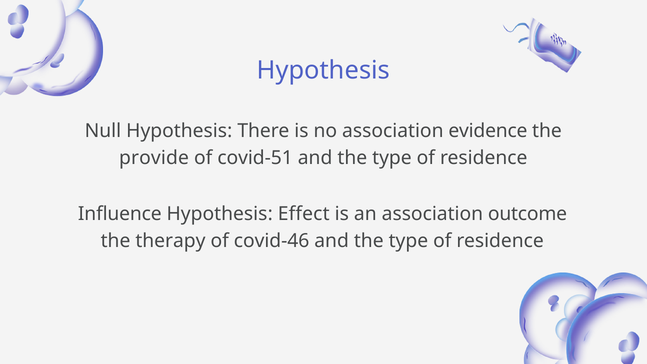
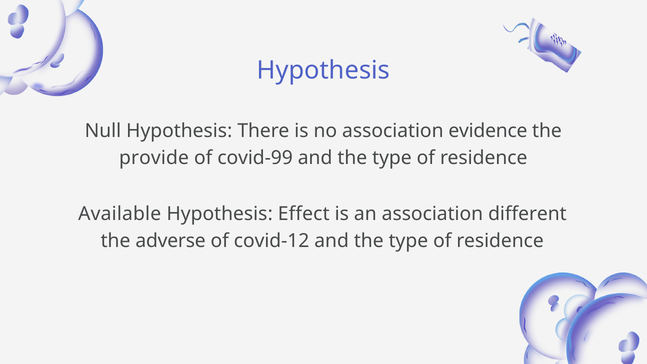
covid-51: covid-51 -> covid-99
Influence: Influence -> Available
outcome: outcome -> different
therapy: therapy -> adverse
covid-46: covid-46 -> covid-12
